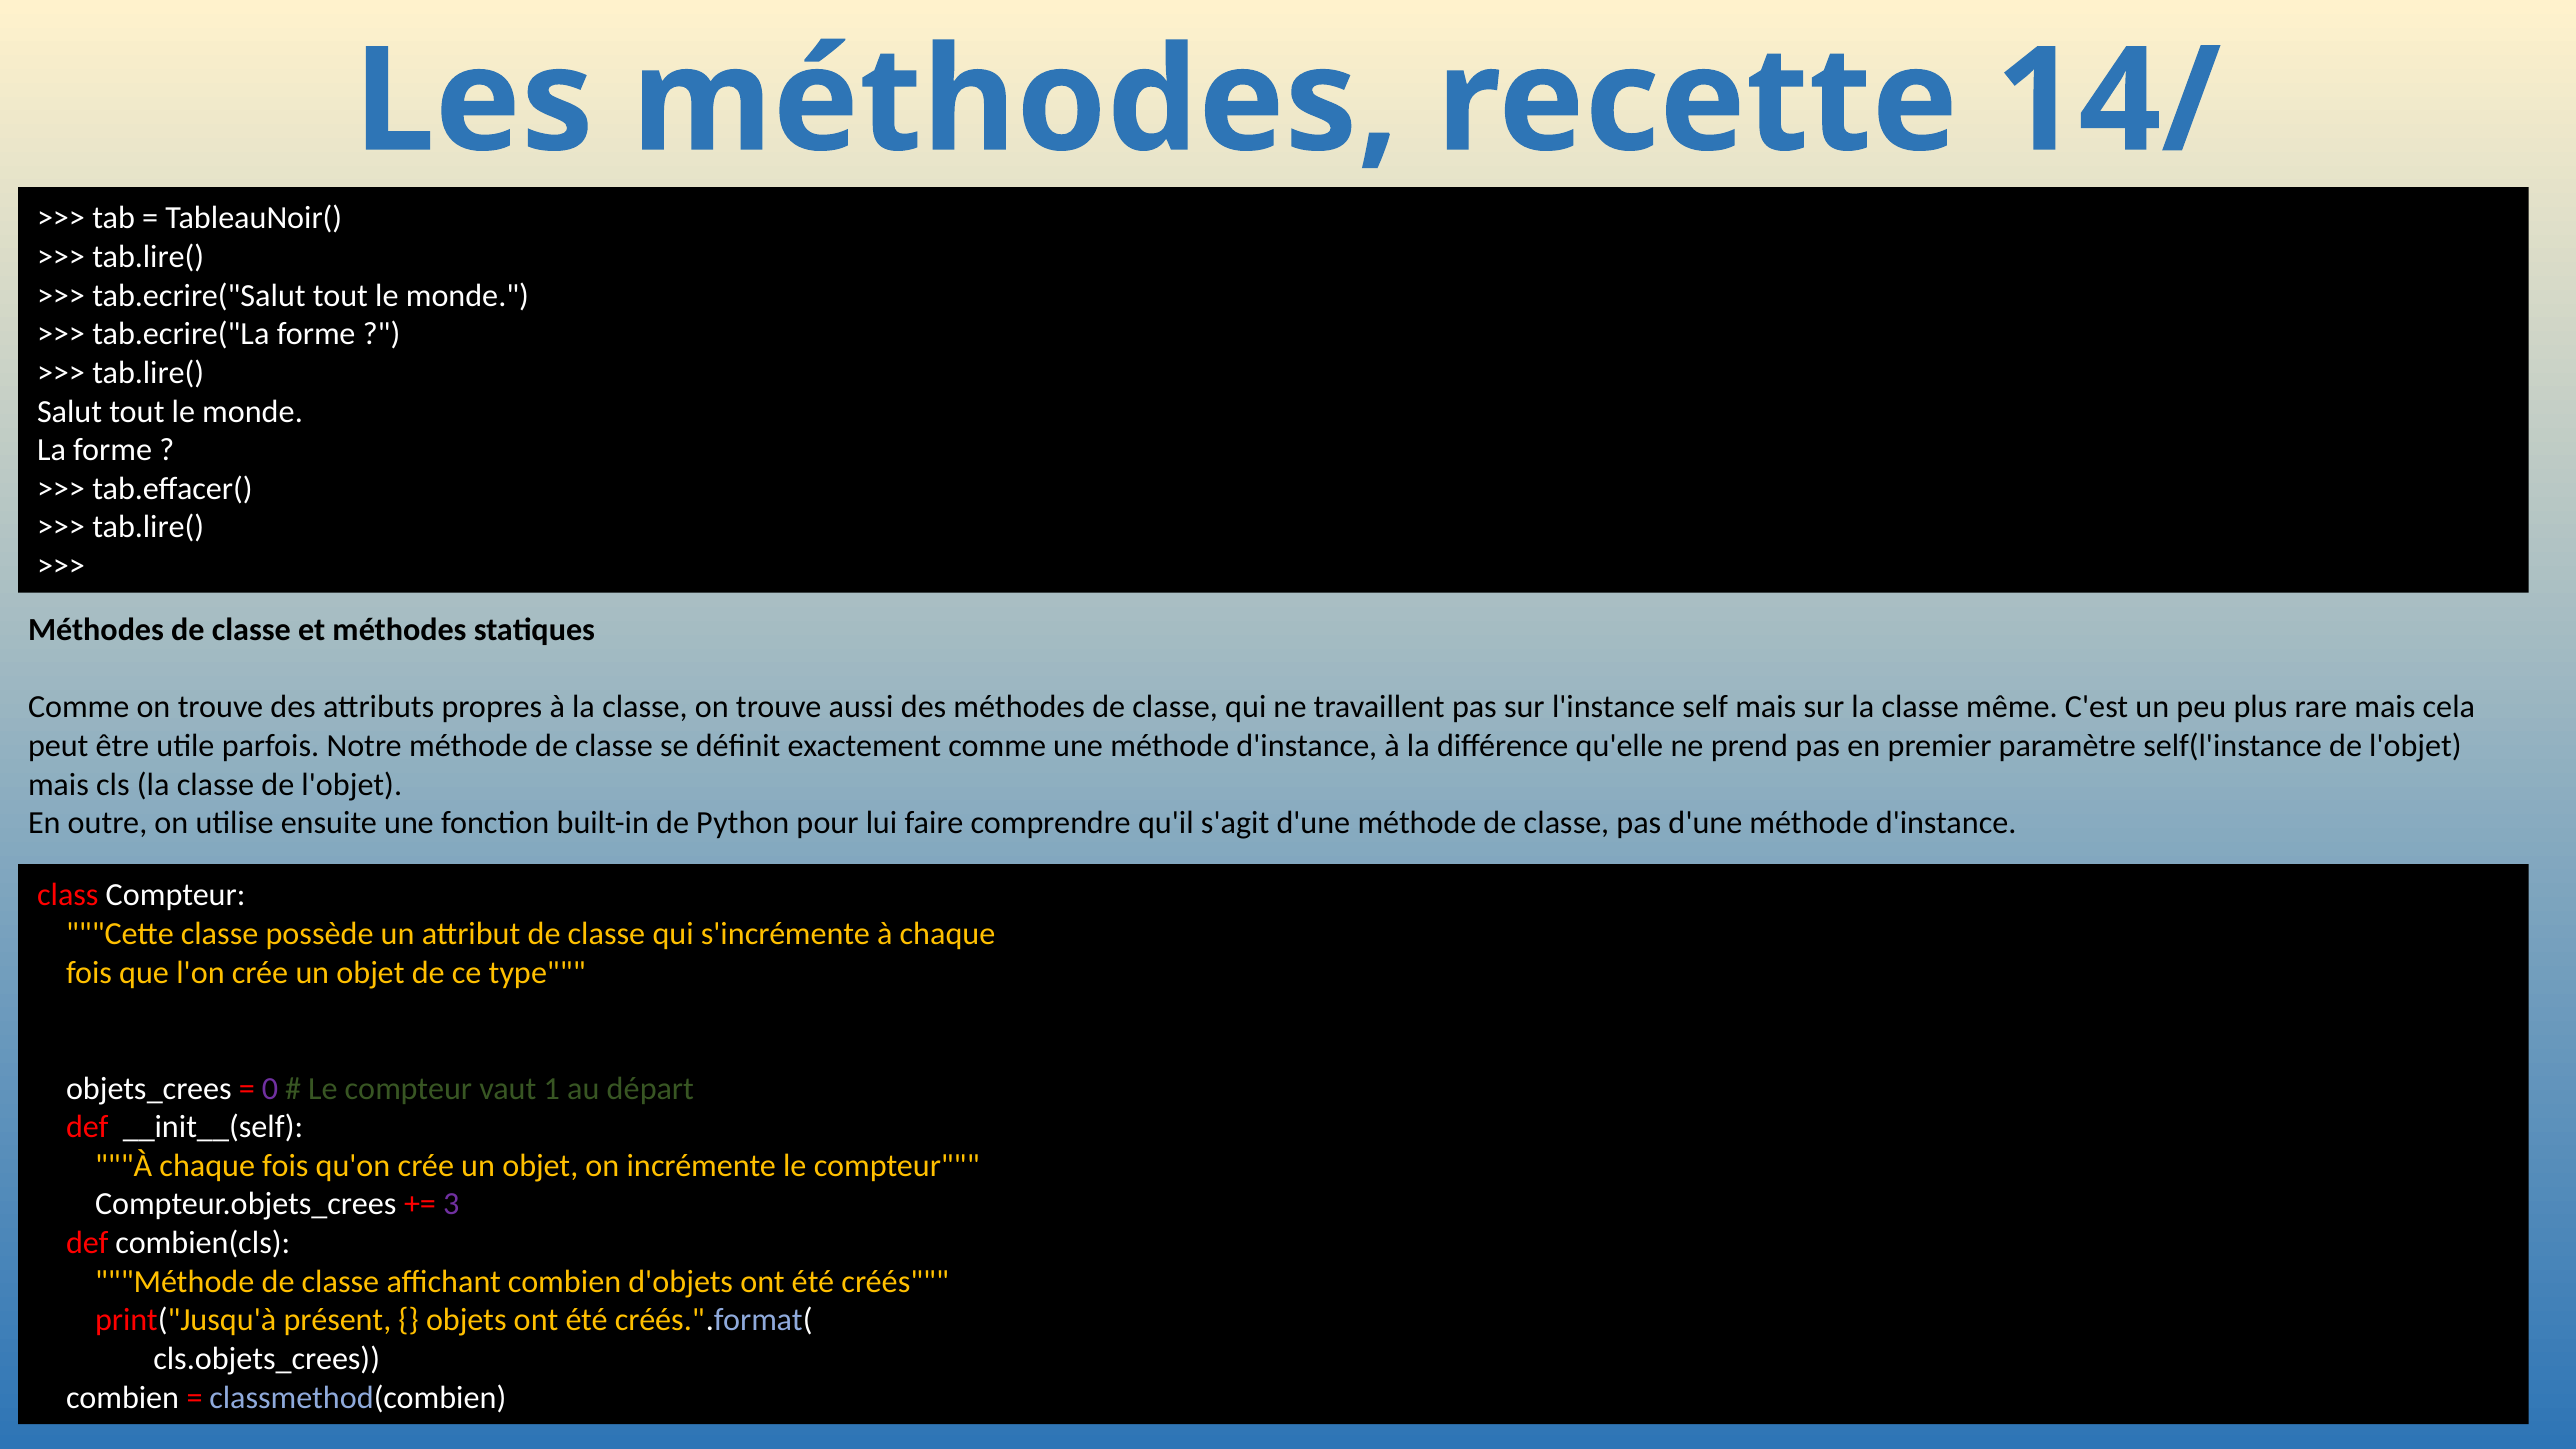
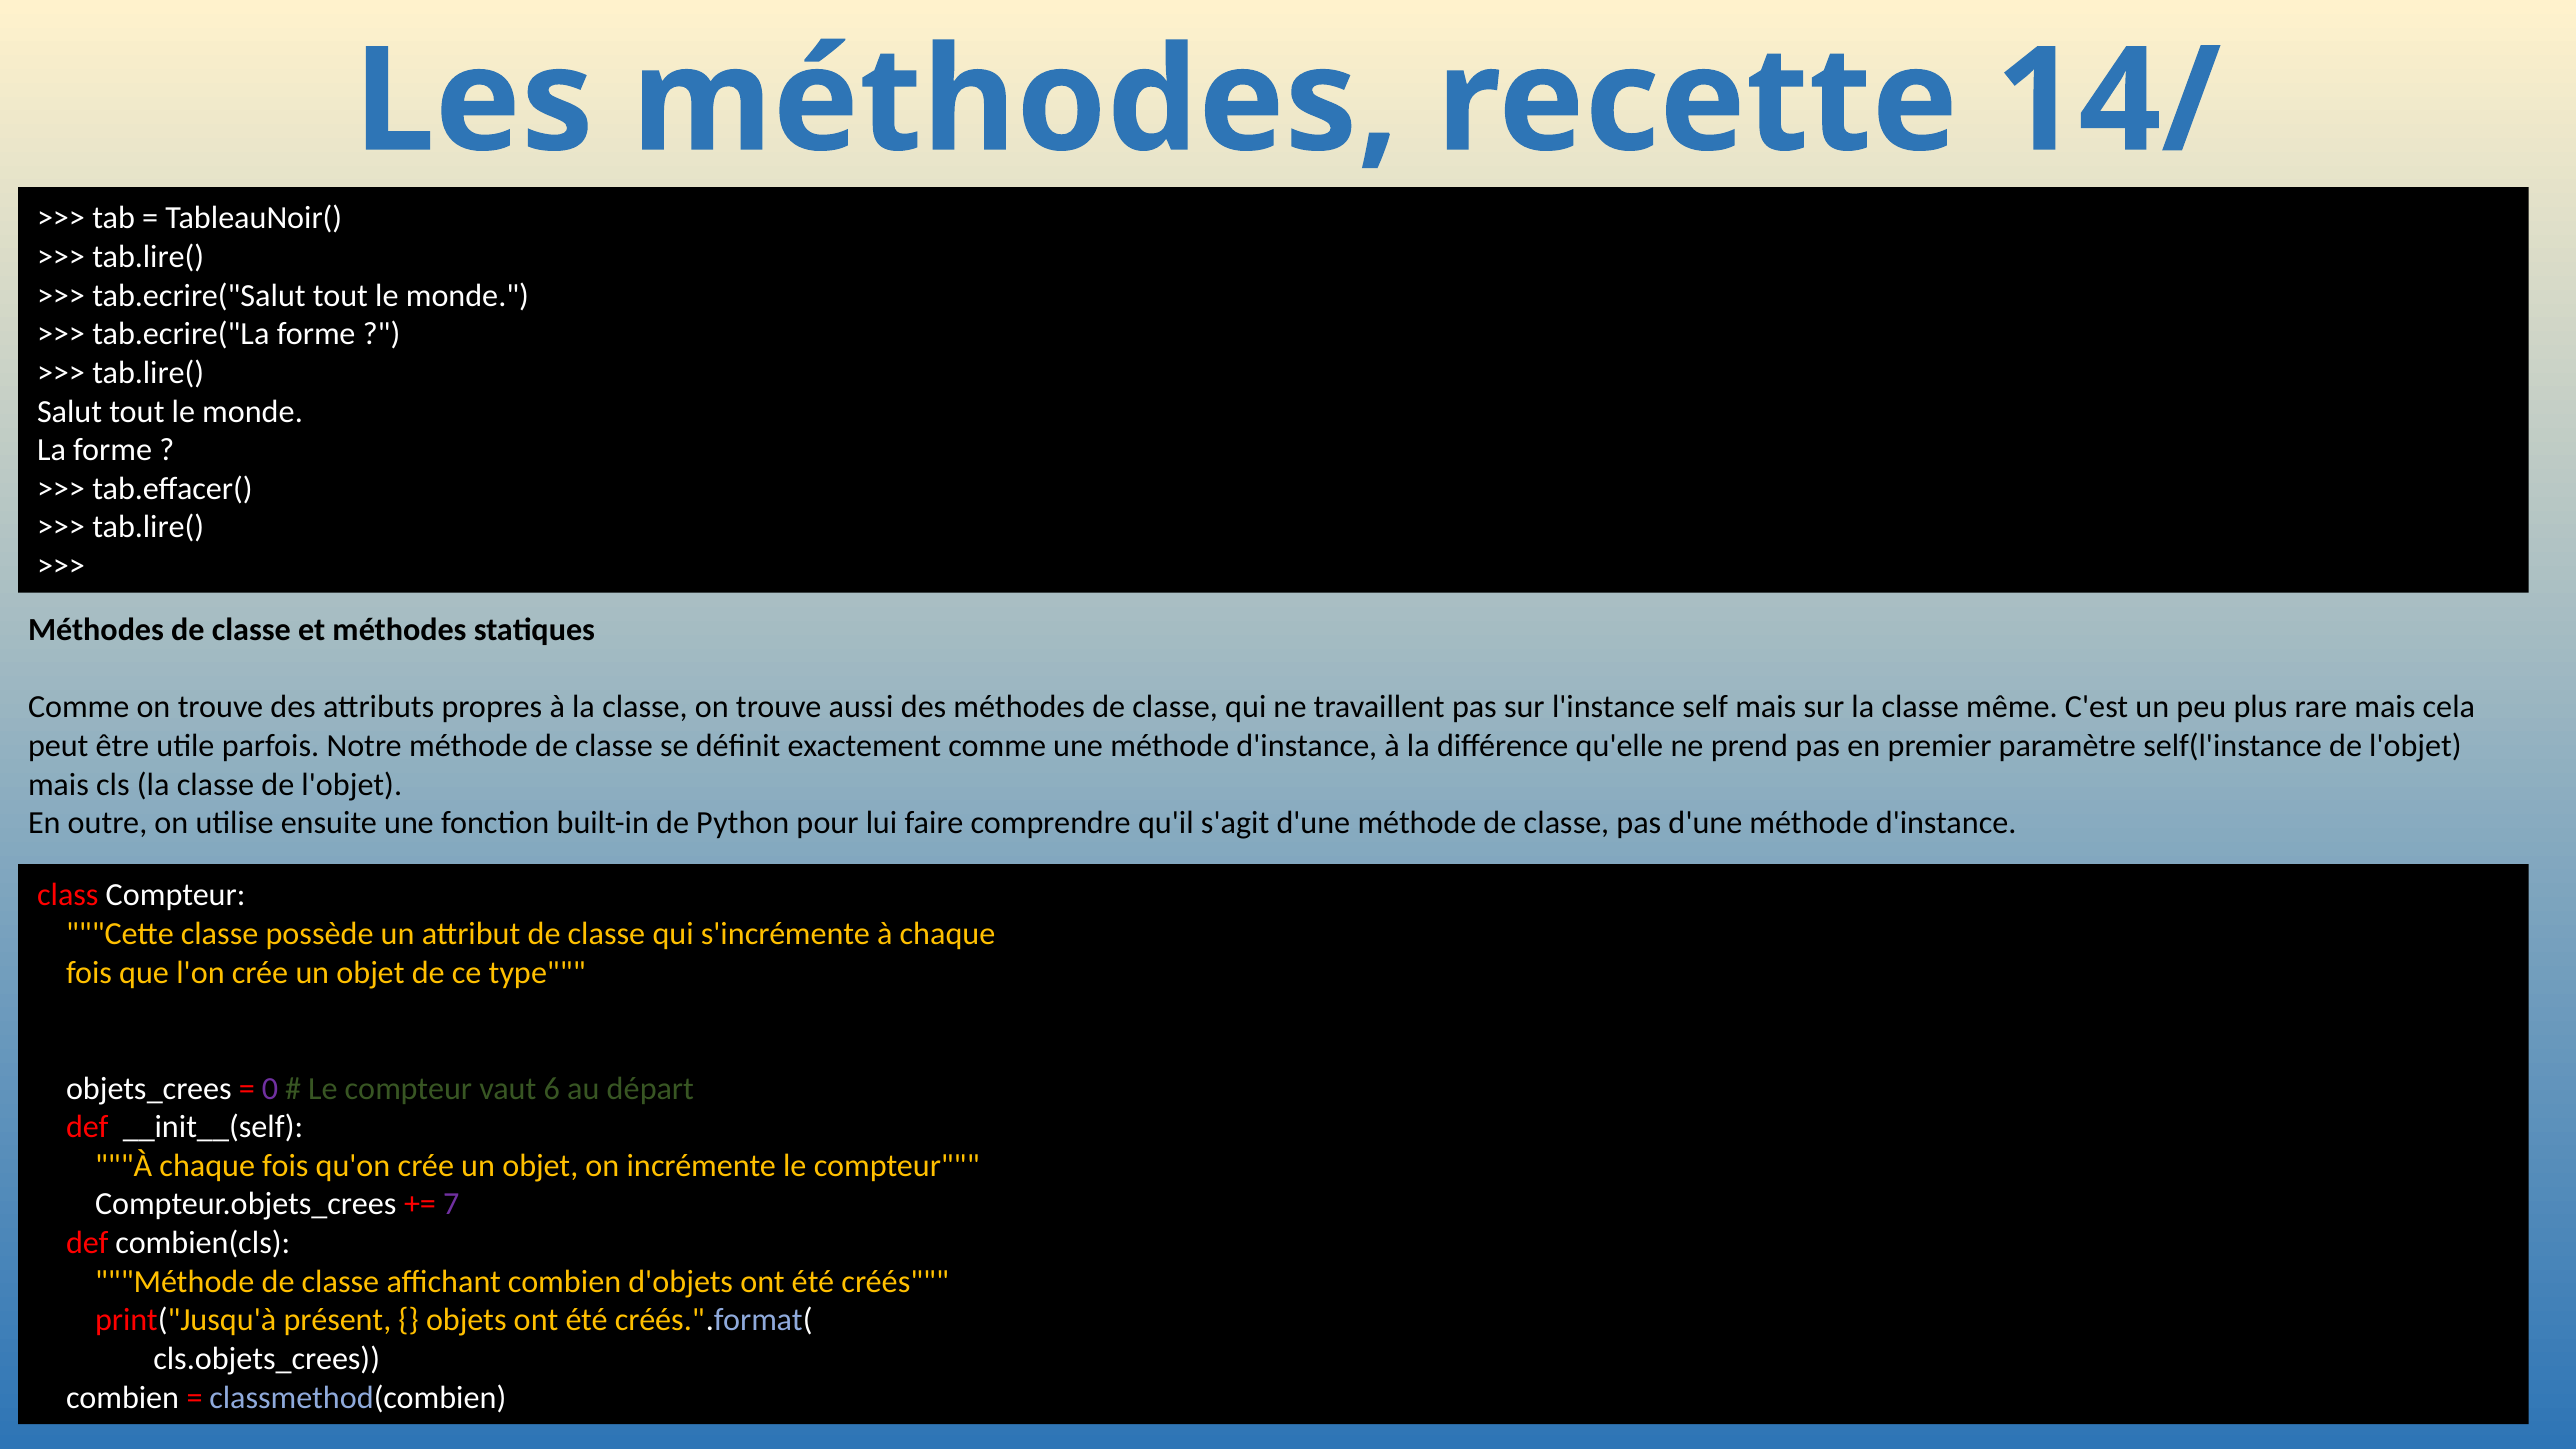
1: 1 -> 6
3: 3 -> 7
